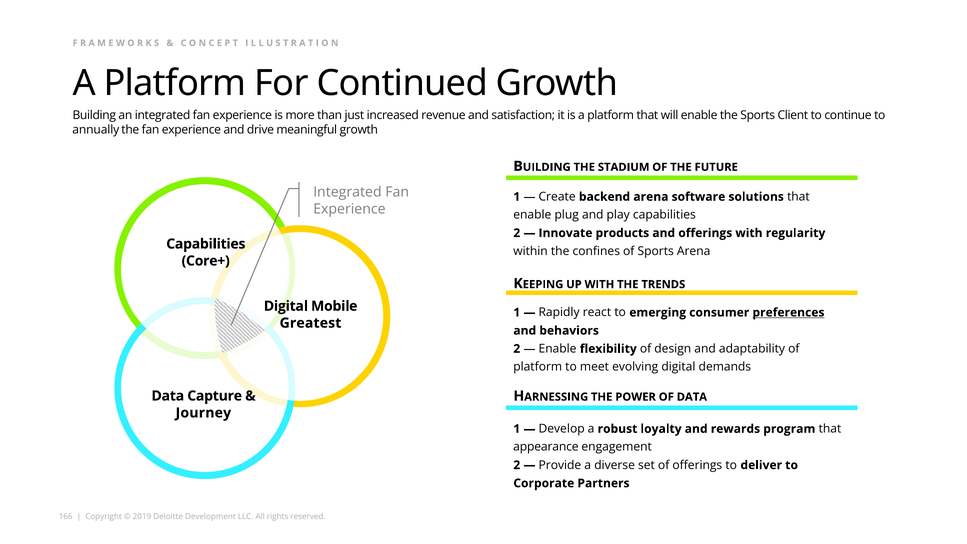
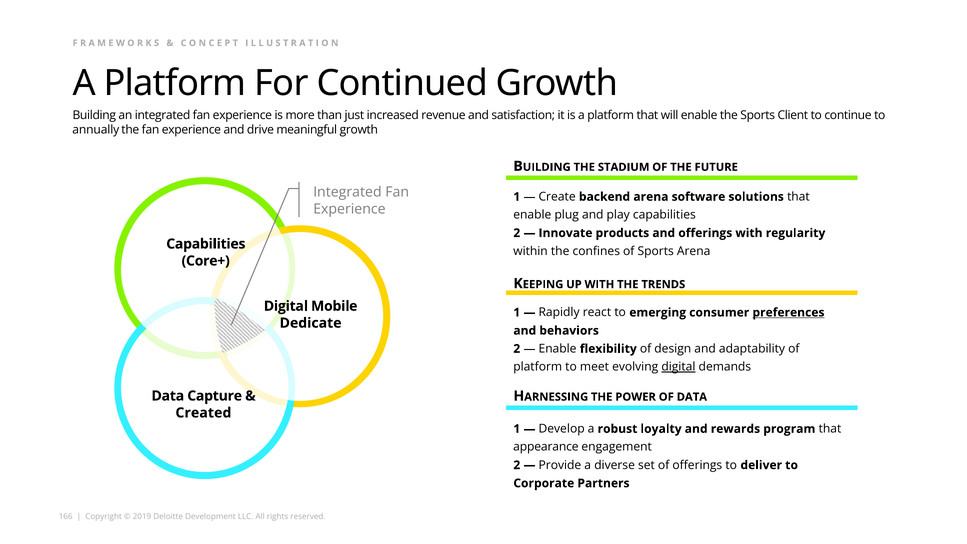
Greatest: Greatest -> Dedicate
digital at (678, 367) underline: none -> present
Journey: Journey -> Created
